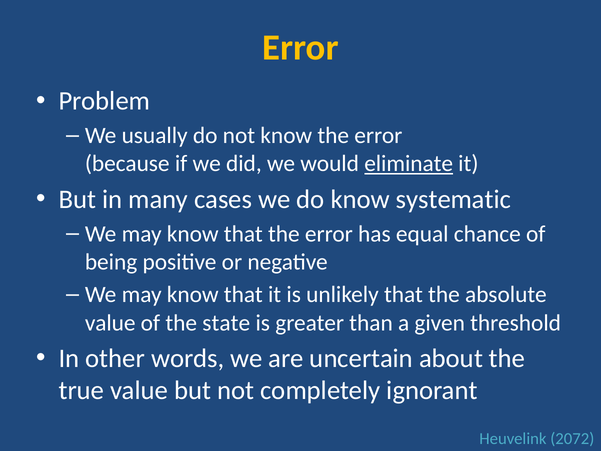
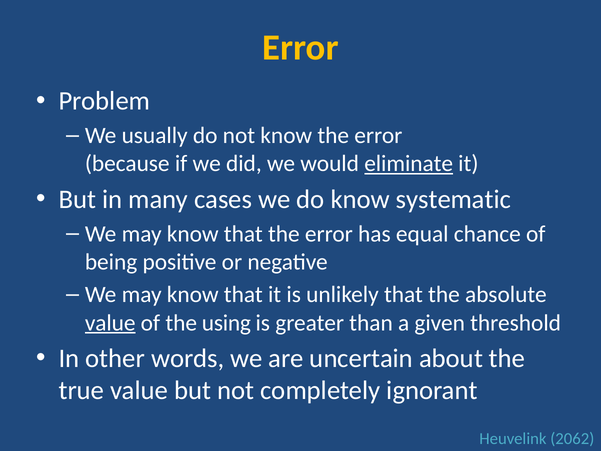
value at (110, 323) underline: none -> present
state: state -> using
2072: 2072 -> 2062
